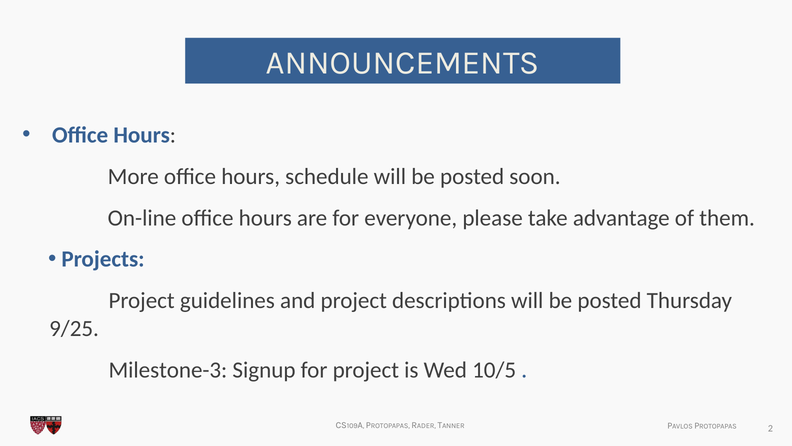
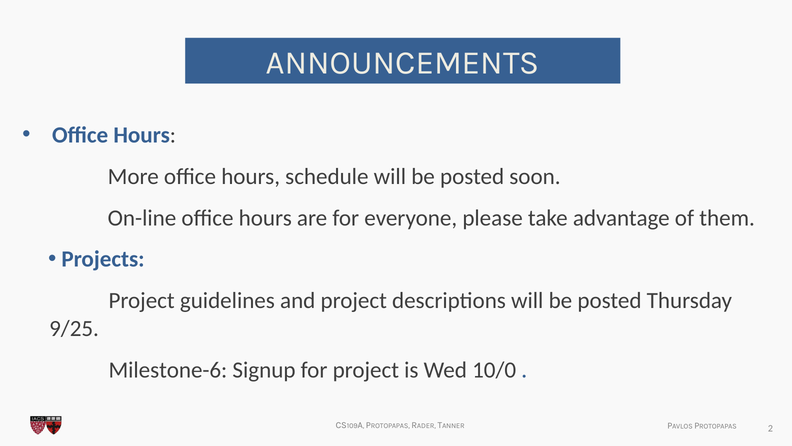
Milestone-3: Milestone-3 -> Milestone-6
10/5: 10/5 -> 10/0
